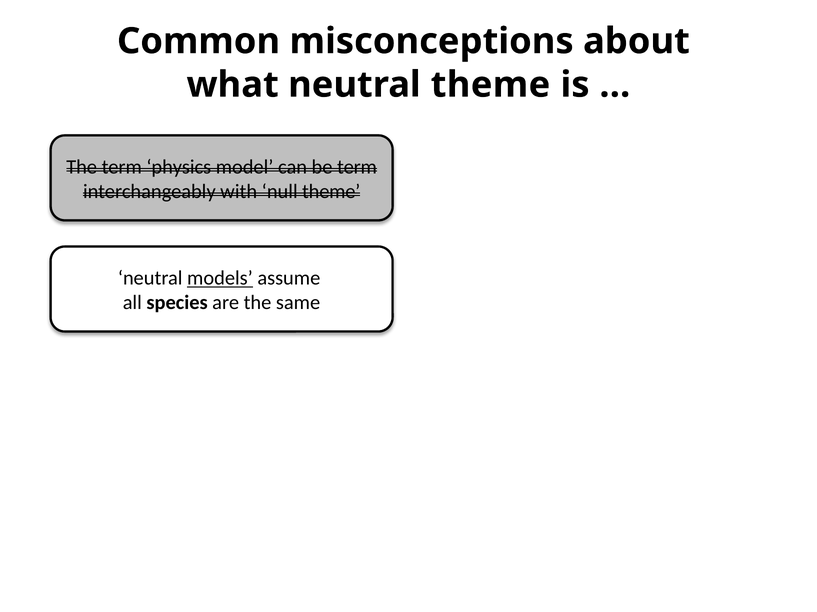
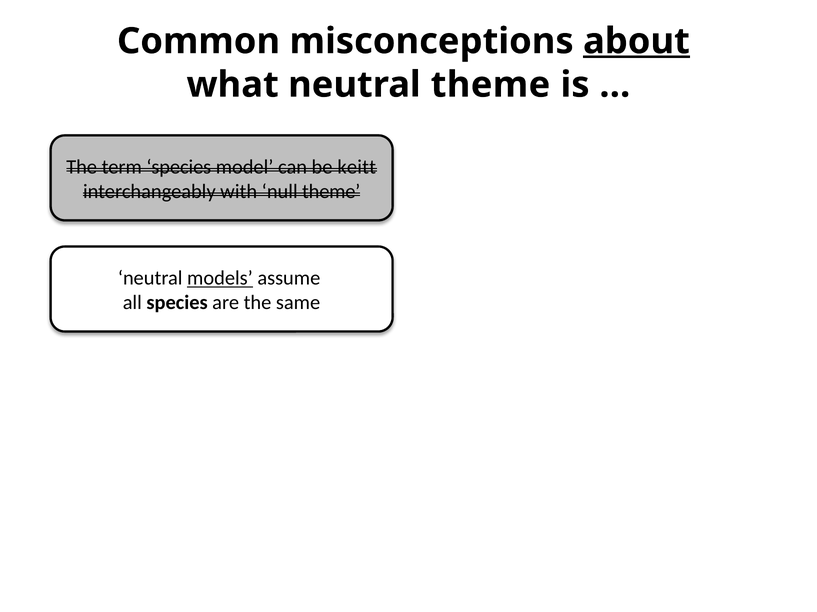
about underline: none -> present
term physics: physics -> species
be term: term -> keitt
